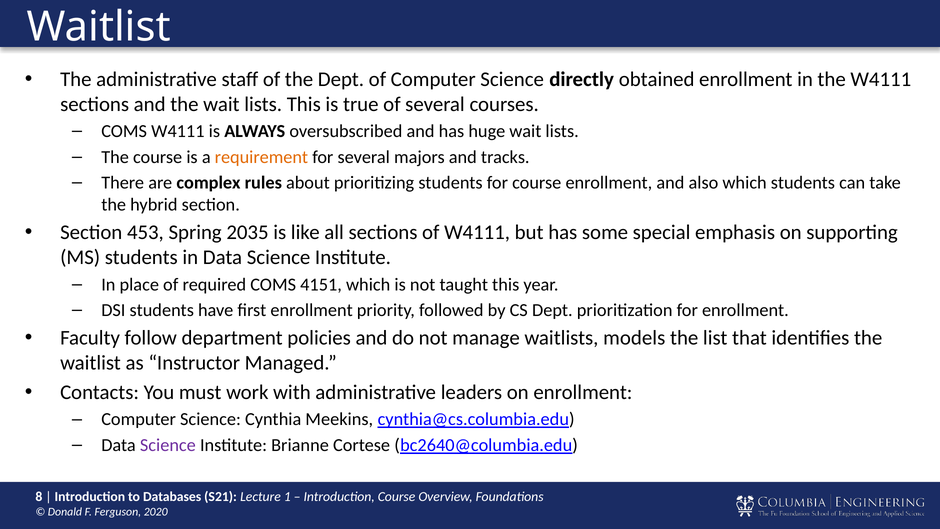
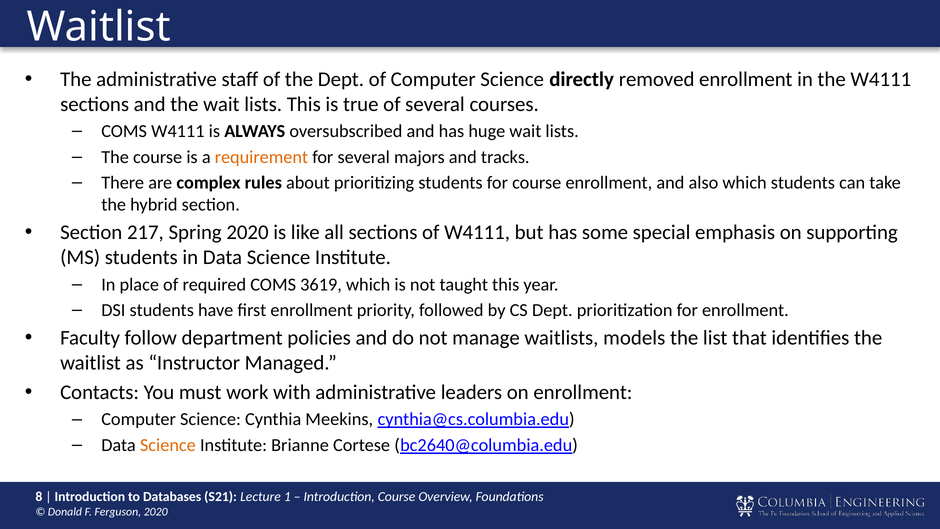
obtained: obtained -> removed
453: 453 -> 217
Spring 2035: 2035 -> 2020
4151: 4151 -> 3619
Science at (168, 445) colour: purple -> orange
